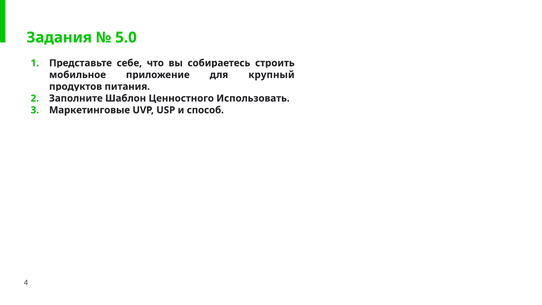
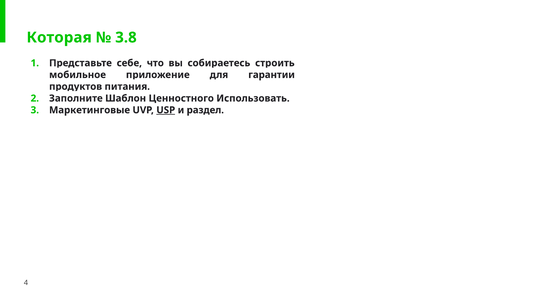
Задания: Задания -> Которая
5.0: 5.0 -> 3.8
крупный: крупный -> гарантии
USP underline: none -> present
способ: способ -> раздел
